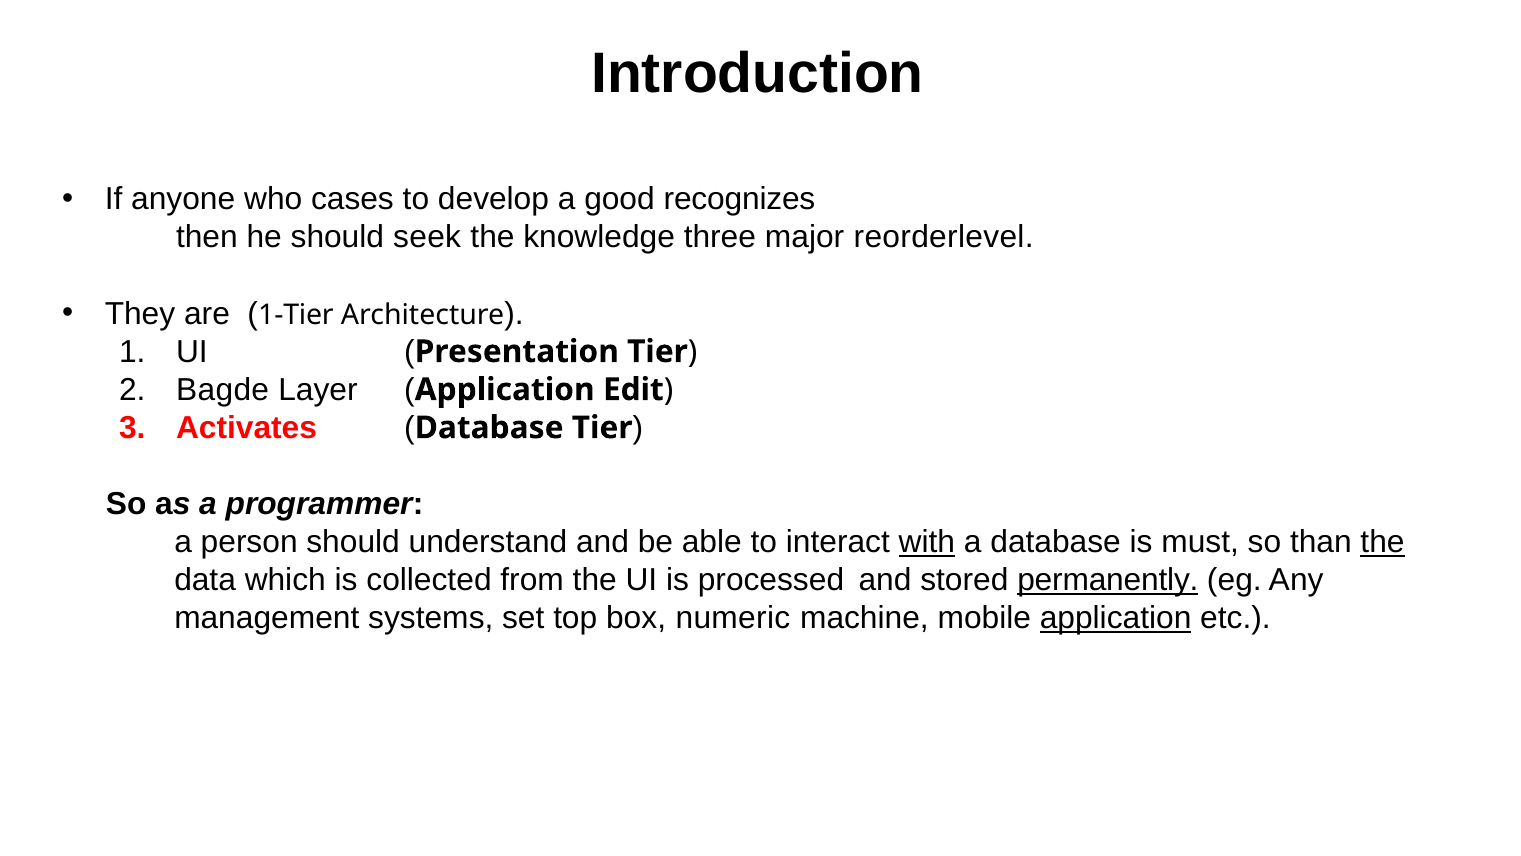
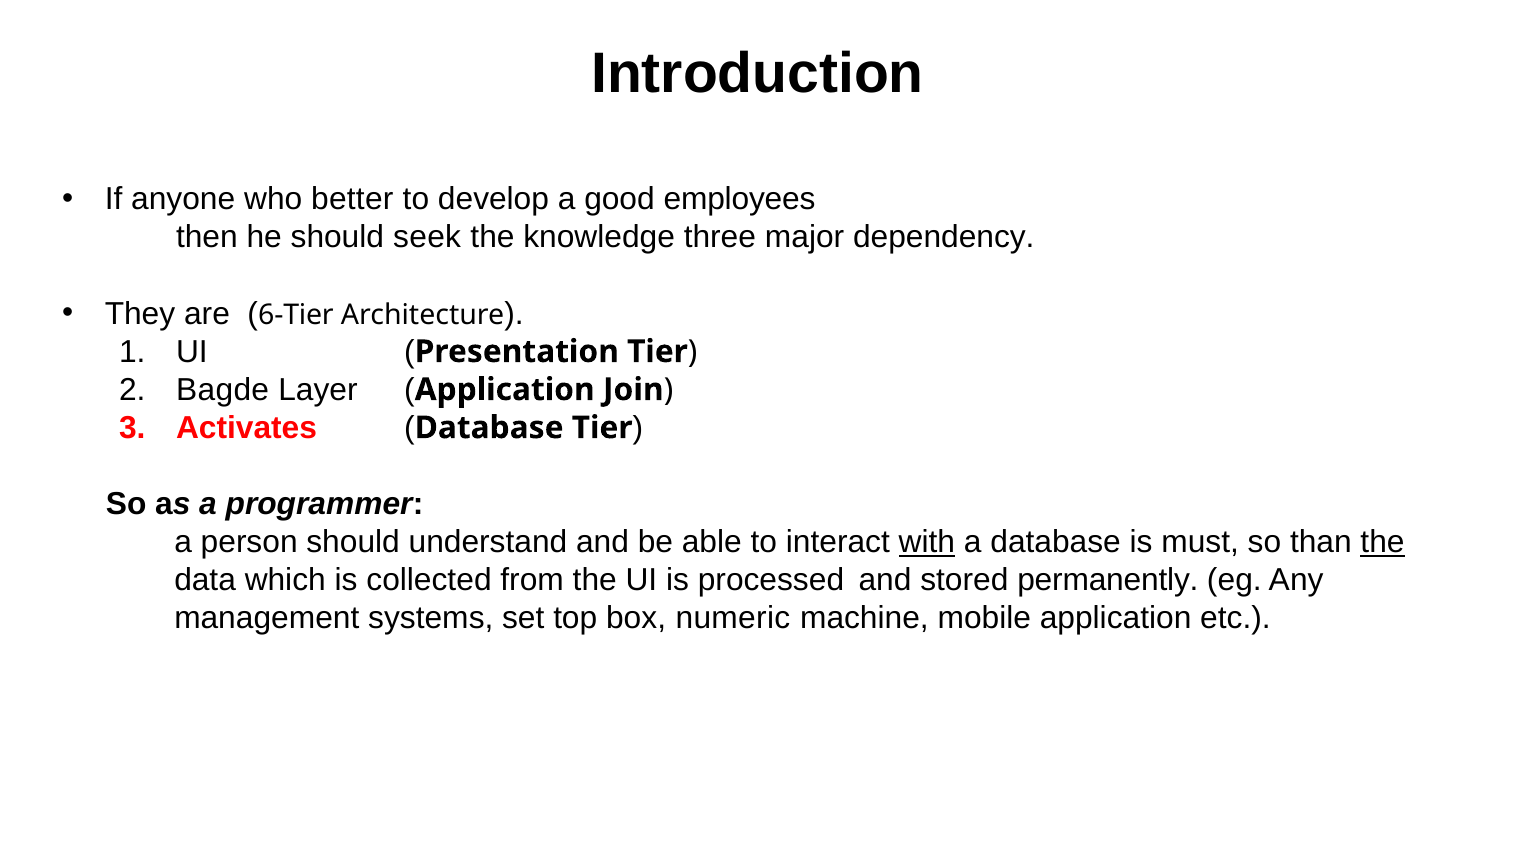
cases: cases -> better
recognizes: recognizes -> employees
reorderlevel: reorderlevel -> dependency
1-Tier: 1-Tier -> 6-Tier
Edit: Edit -> Join
permanently underline: present -> none
application at (1116, 618) underline: present -> none
